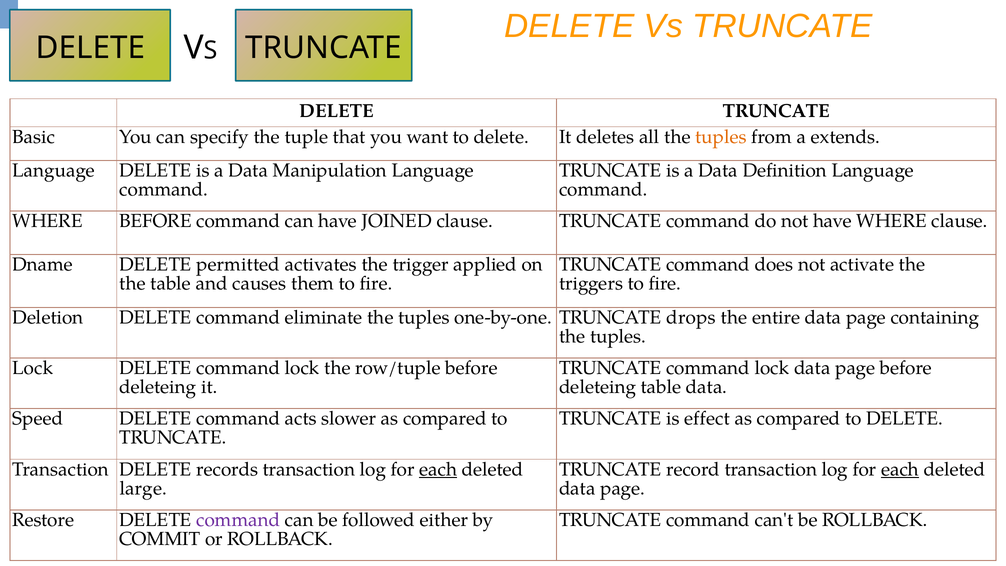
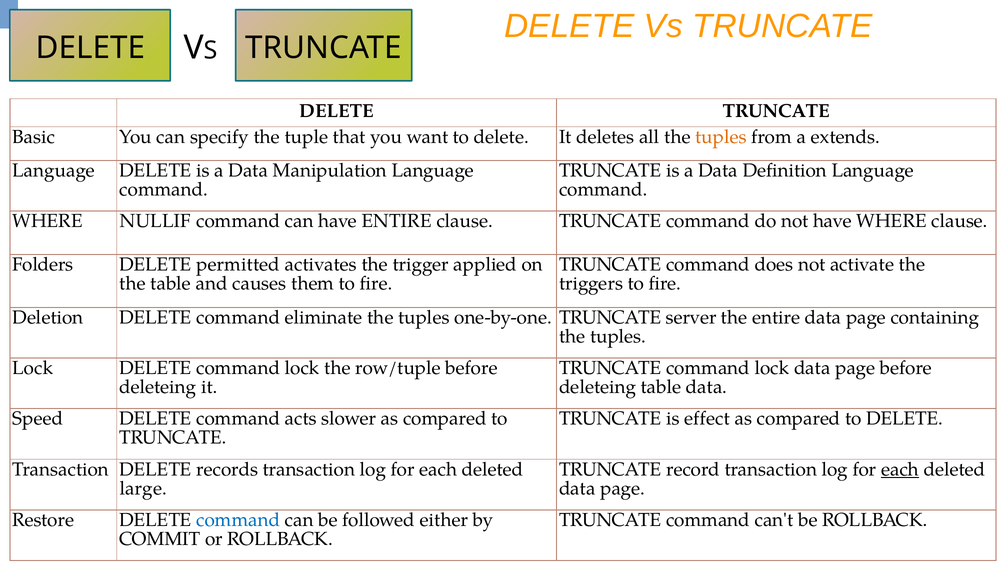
WHERE BEFORE: BEFORE -> NULLIF
have JOINED: JOINED -> ENTIRE
Dname: Dname -> Folders
drops: drops -> server
each at (438, 469) underline: present -> none
command at (238, 520) colour: purple -> blue
